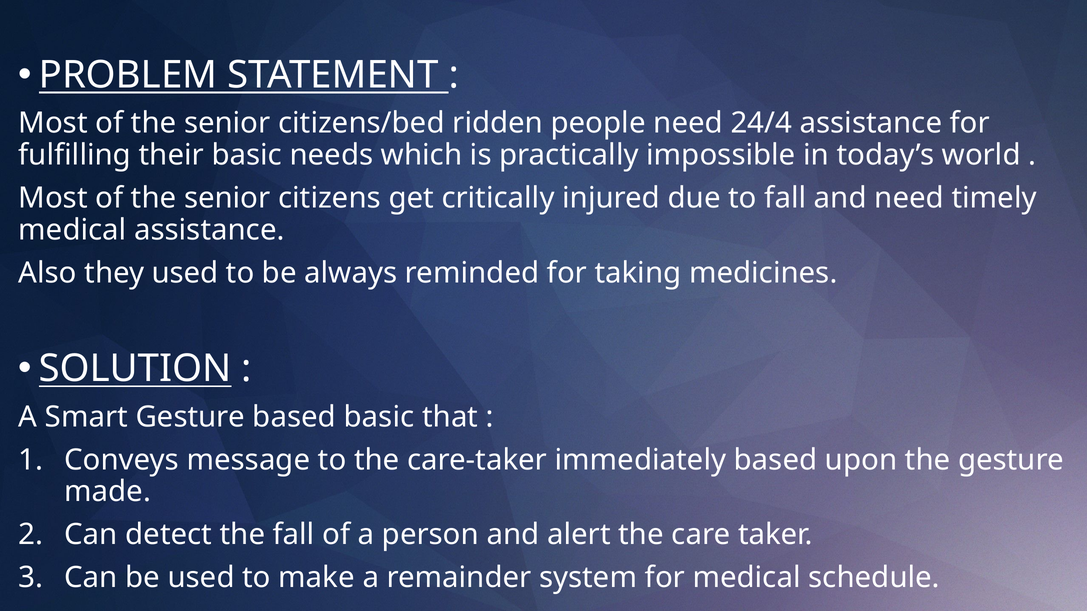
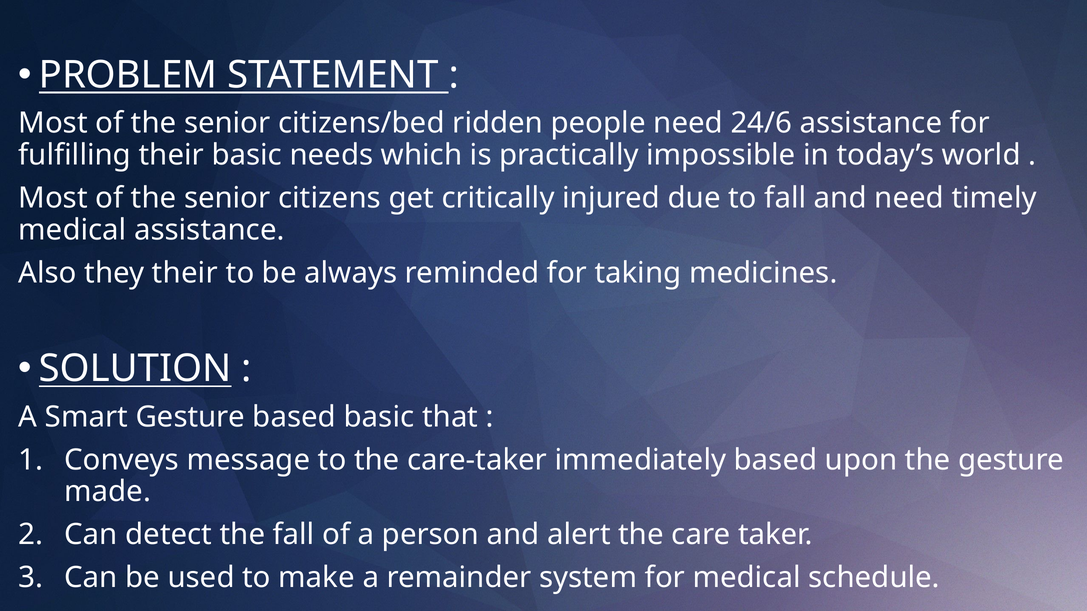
24/4: 24/4 -> 24/6
they used: used -> their
